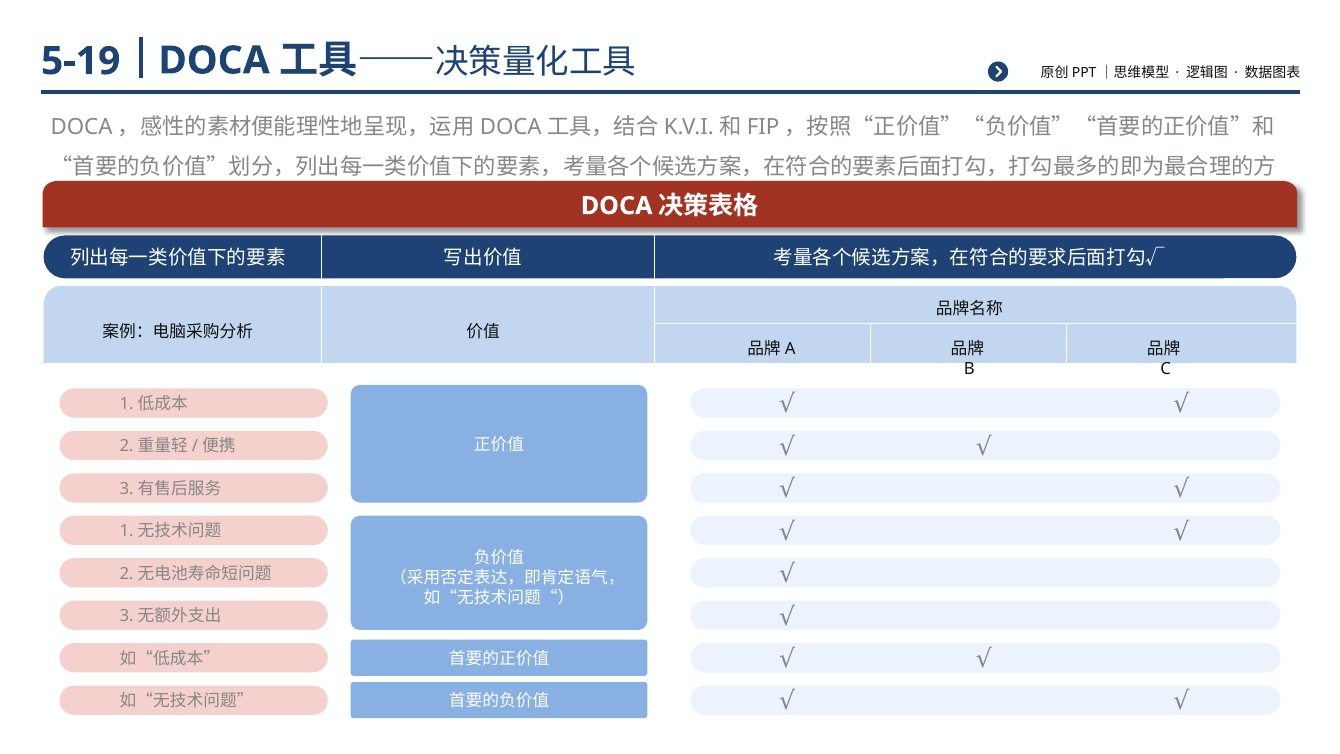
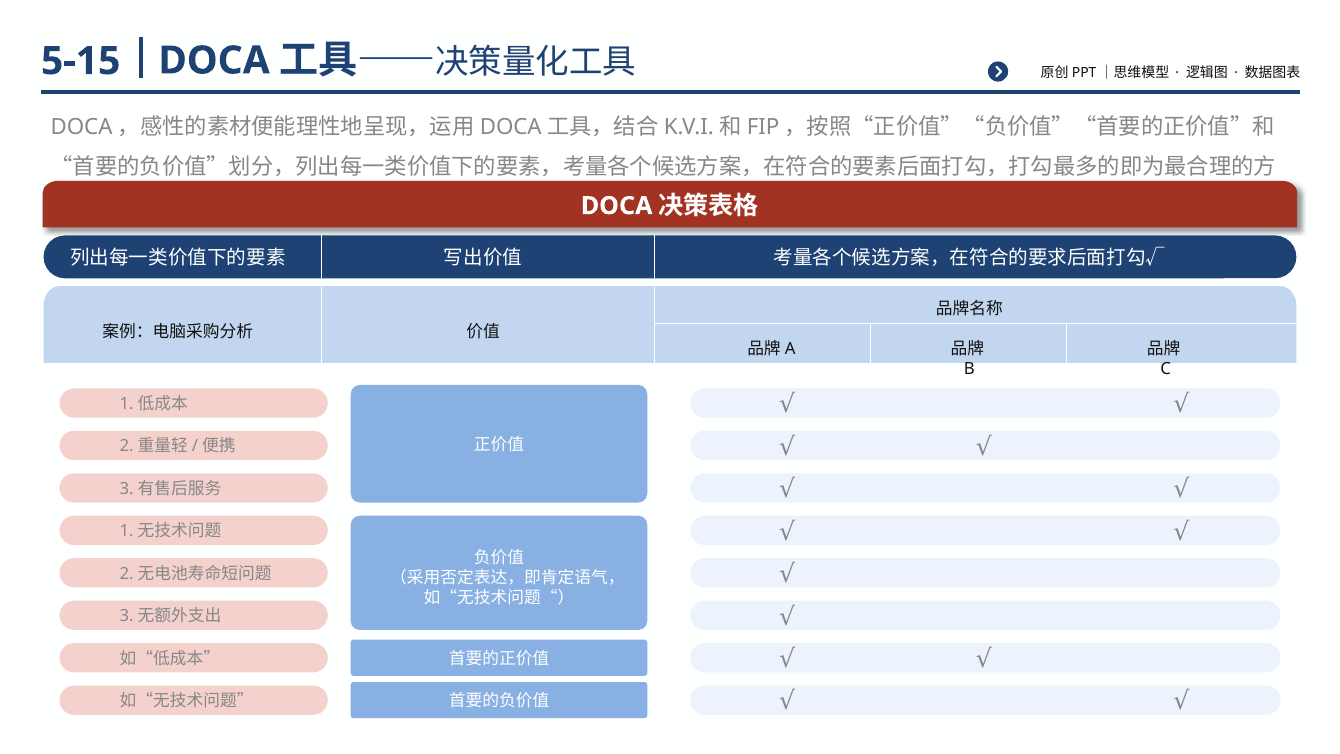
5-19: 5-19 -> 5-15
